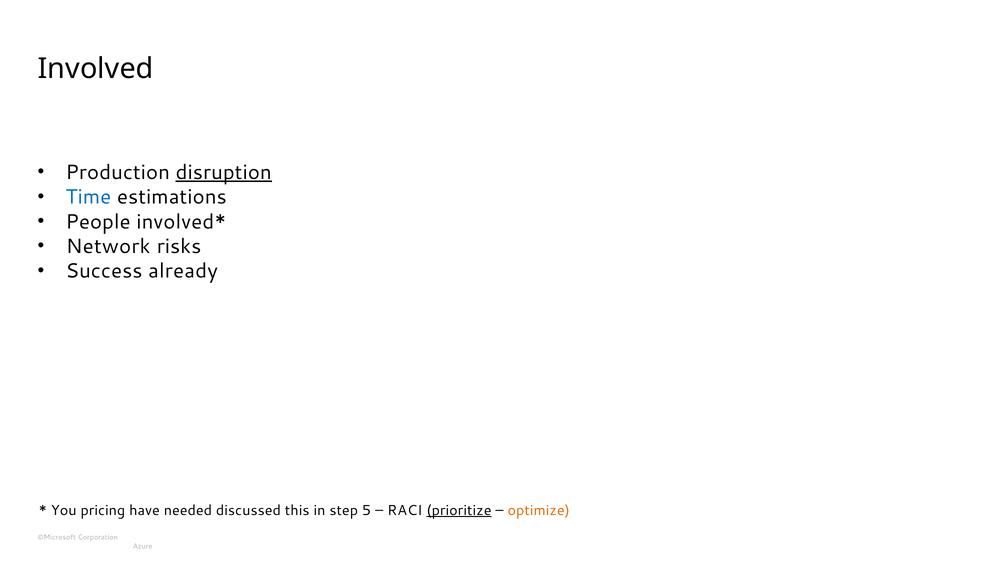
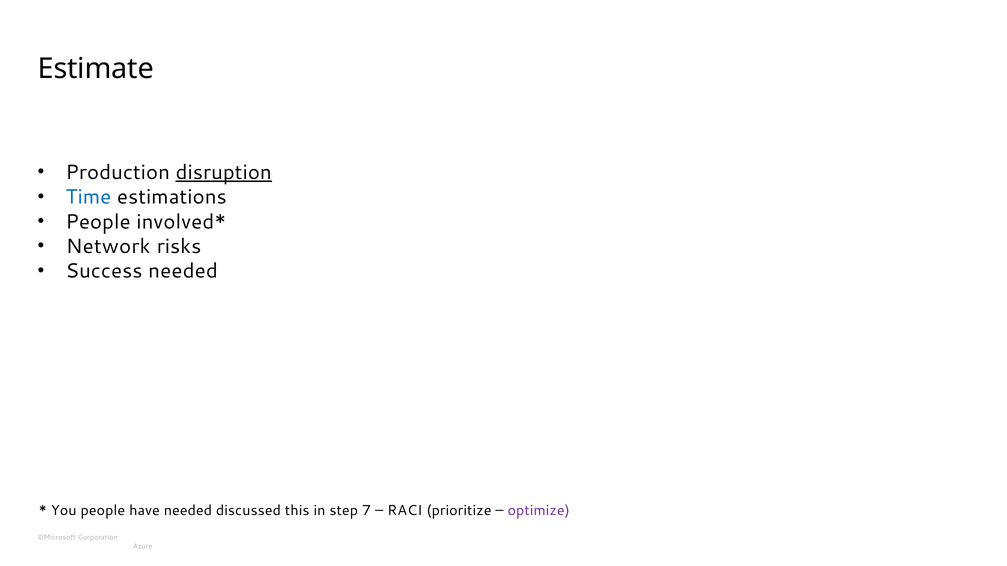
Involved: Involved -> Estimate
Success already: already -> needed
You pricing: pricing -> people
5: 5 -> 7
prioritize underline: present -> none
optimize colour: orange -> purple
